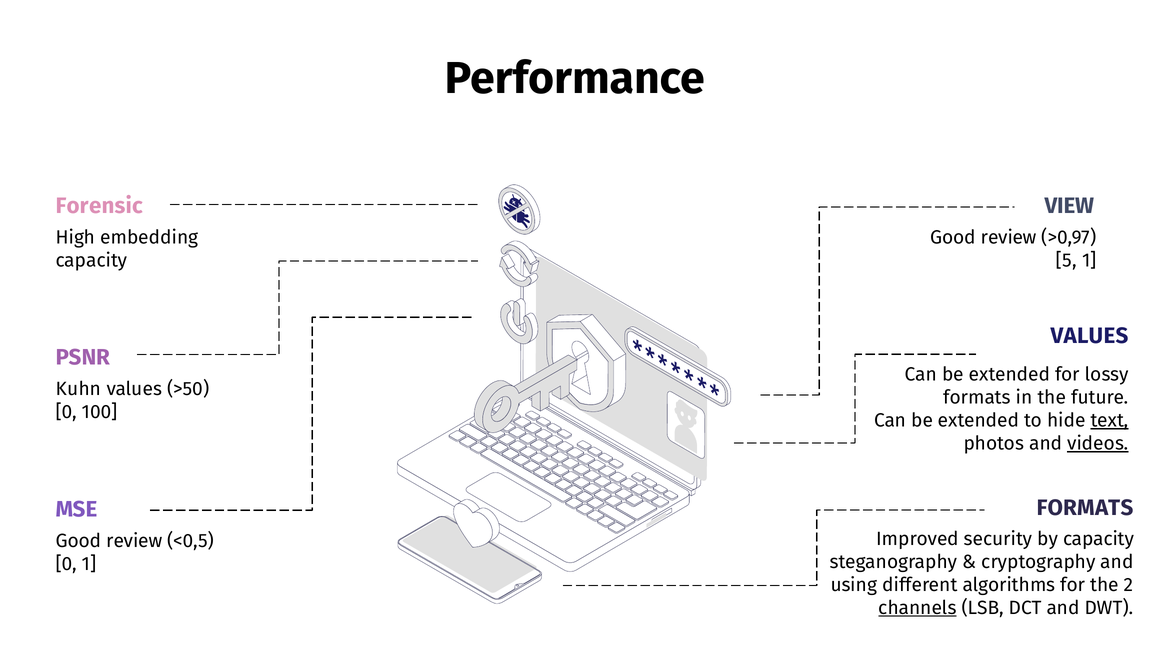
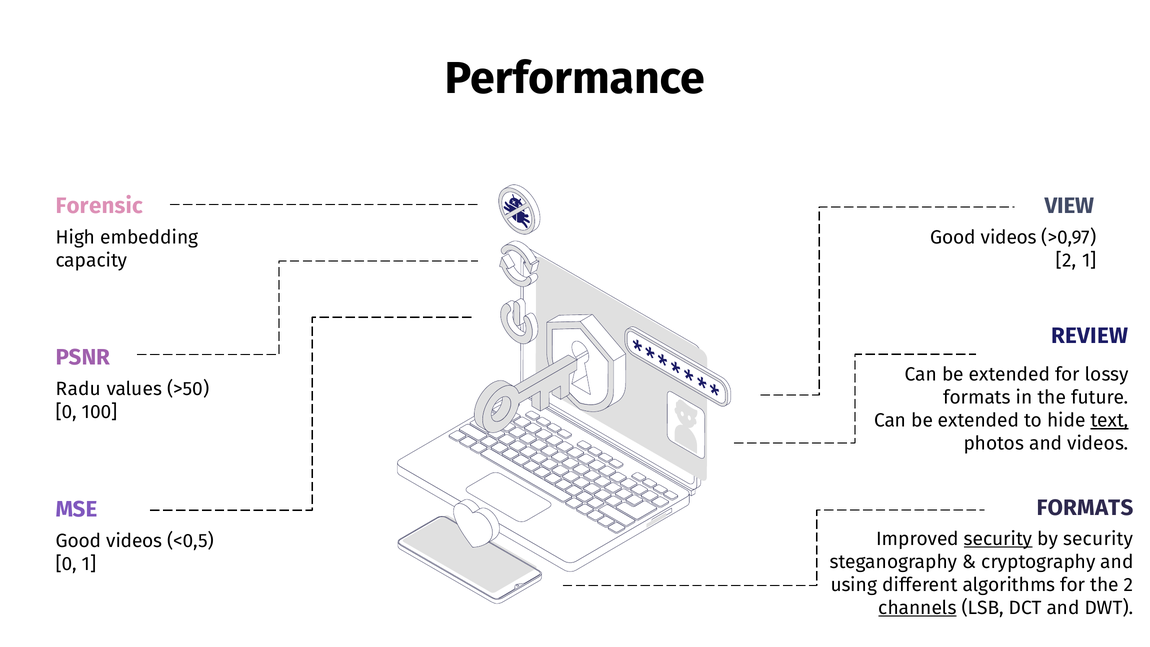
review at (1009, 238): review -> videos
5 at (1066, 261): 5 -> 2
VALUES at (1090, 336): VALUES -> REVIEW
Kuhn: Kuhn -> Radu
videos at (1098, 443) underline: present -> none
security at (998, 539) underline: none -> present
by capacity: capacity -> security
review at (134, 541): review -> videos
